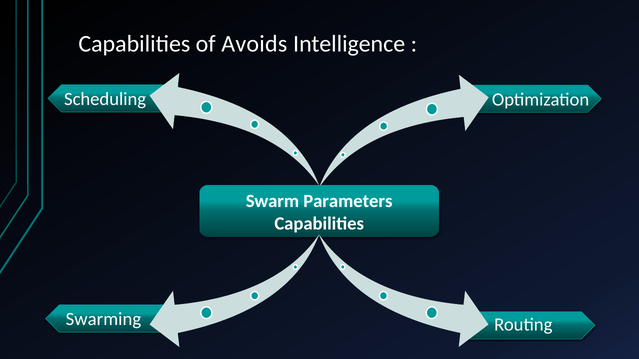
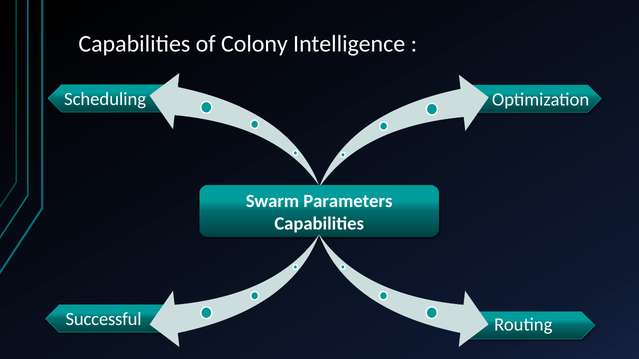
Avoids: Avoids -> Colony
Swarming: Swarming -> Successful
